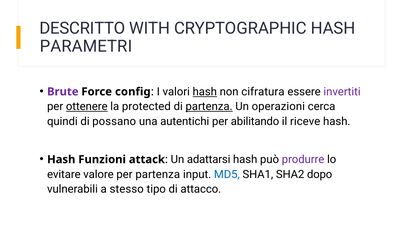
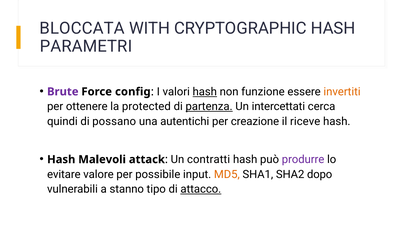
DESCRITTO: DESCRITTO -> BLOCCATA
cifratura: cifratura -> funzione
invertiti colour: purple -> orange
ottenere underline: present -> none
operazioni: operazioni -> intercettati
abilitando: abilitando -> creazione
Funzioni: Funzioni -> Malevoli
adattarsi: adattarsi -> contratti
per partenza: partenza -> possibile
MD5 colour: blue -> orange
stesso: stesso -> stanno
attacco underline: none -> present
